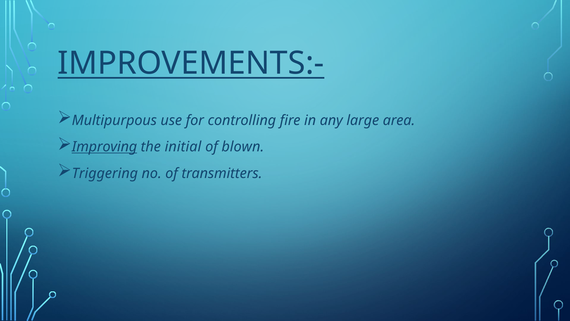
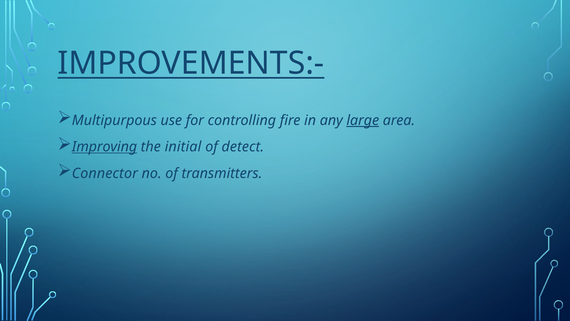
large underline: none -> present
blown: blown -> detect
Triggering: Triggering -> Connector
